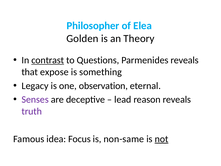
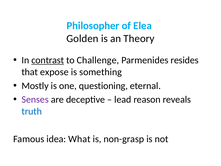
Questions: Questions -> Challenge
Parmenides reveals: reveals -> resides
Legacy: Legacy -> Mostly
observation: observation -> questioning
truth colour: purple -> blue
Focus: Focus -> What
non-same: non-same -> non-grasp
not underline: present -> none
